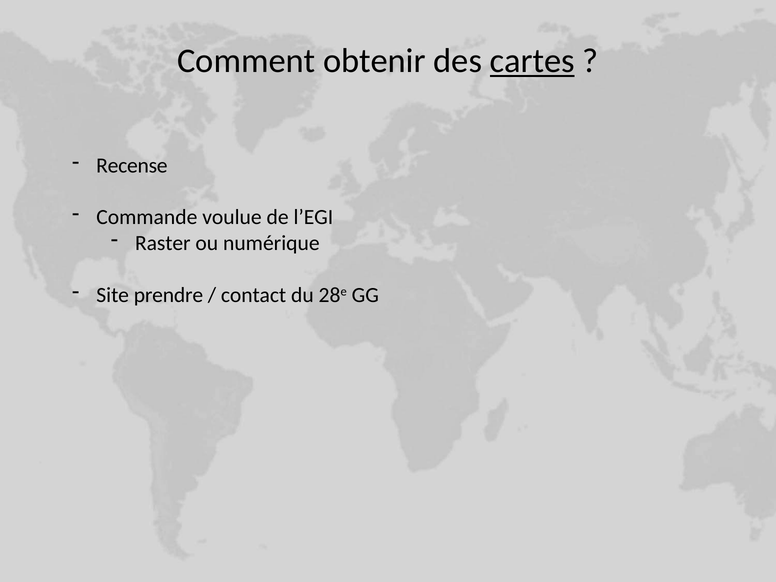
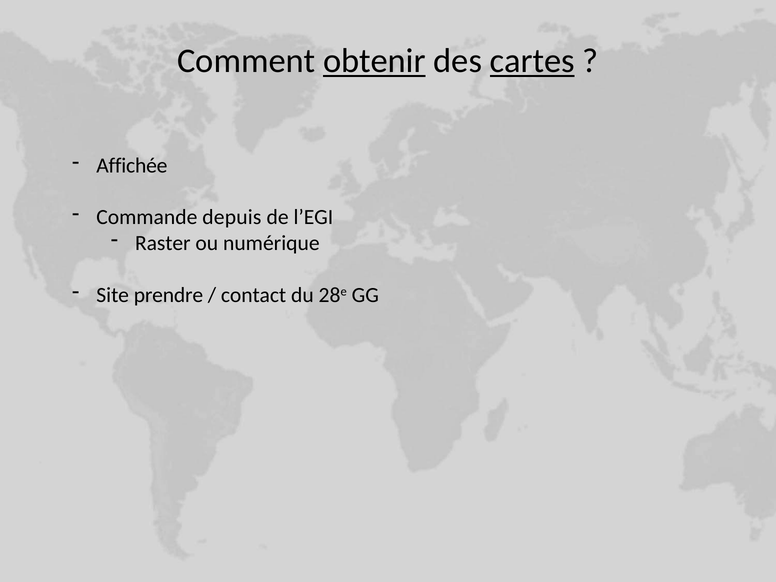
obtenir underline: none -> present
Recense: Recense -> Affichée
voulue: voulue -> depuis
